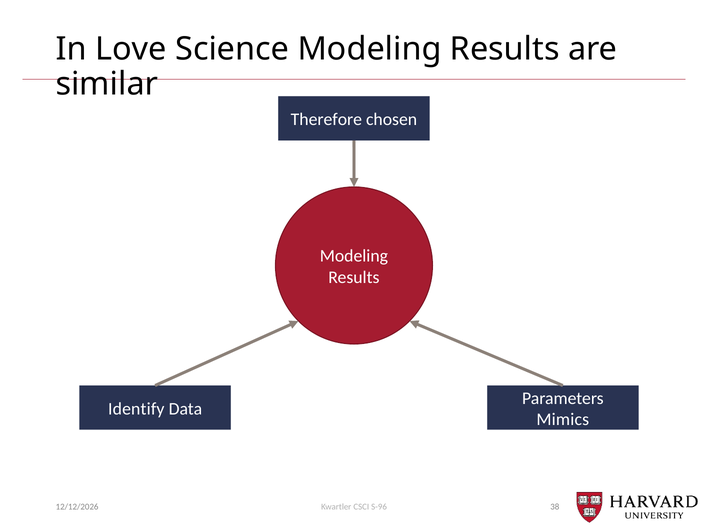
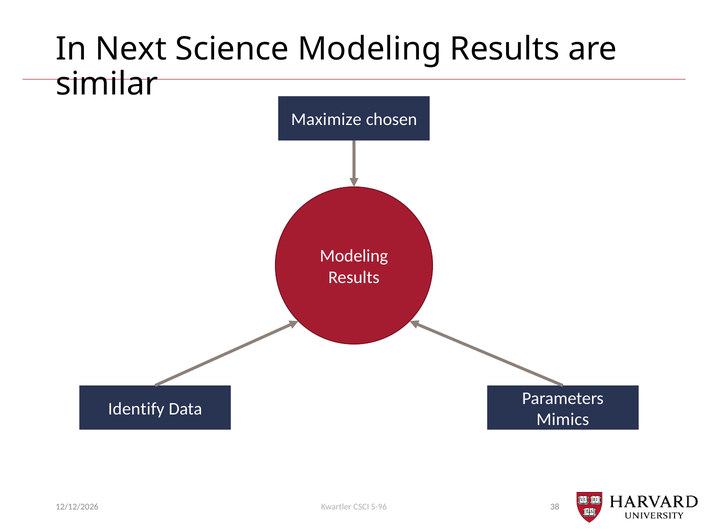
Love: Love -> Next
Therefore: Therefore -> Maximize
